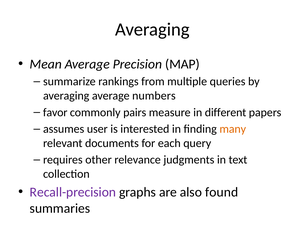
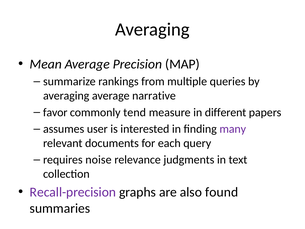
numbers: numbers -> narrative
pairs: pairs -> tend
many colour: orange -> purple
other: other -> noise
